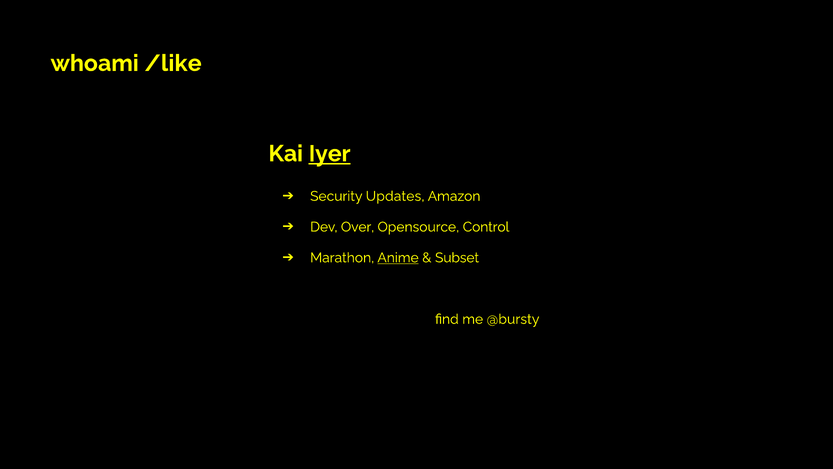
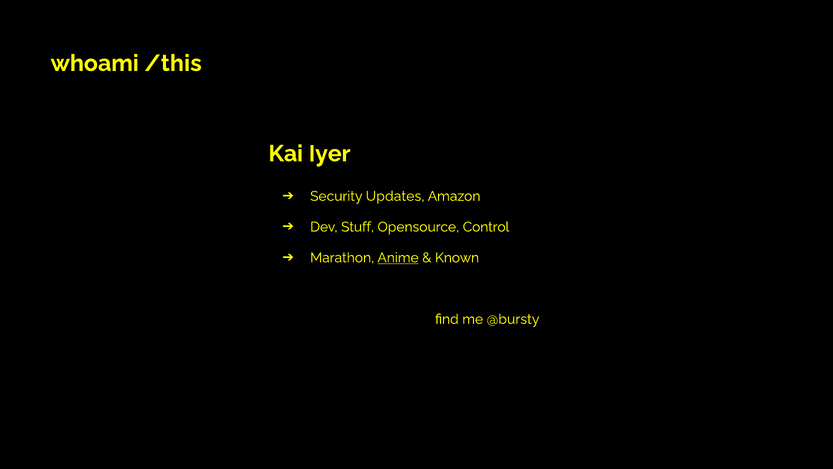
/like: /like -> /this
Iyer underline: present -> none
Over: Over -> Stuff
Subset: Subset -> Known
